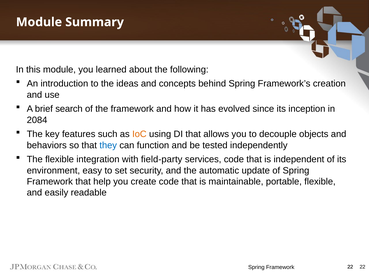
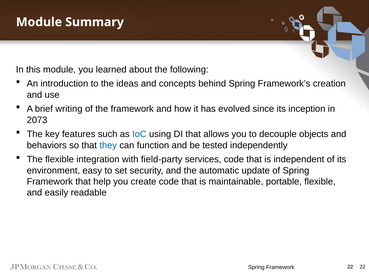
search: search -> writing
2084: 2084 -> 2073
IoC colour: orange -> blue
